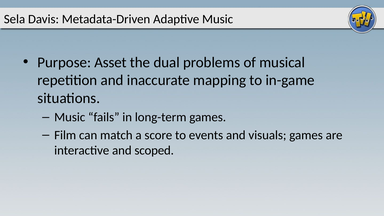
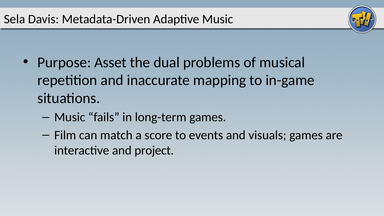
scoped: scoped -> project
